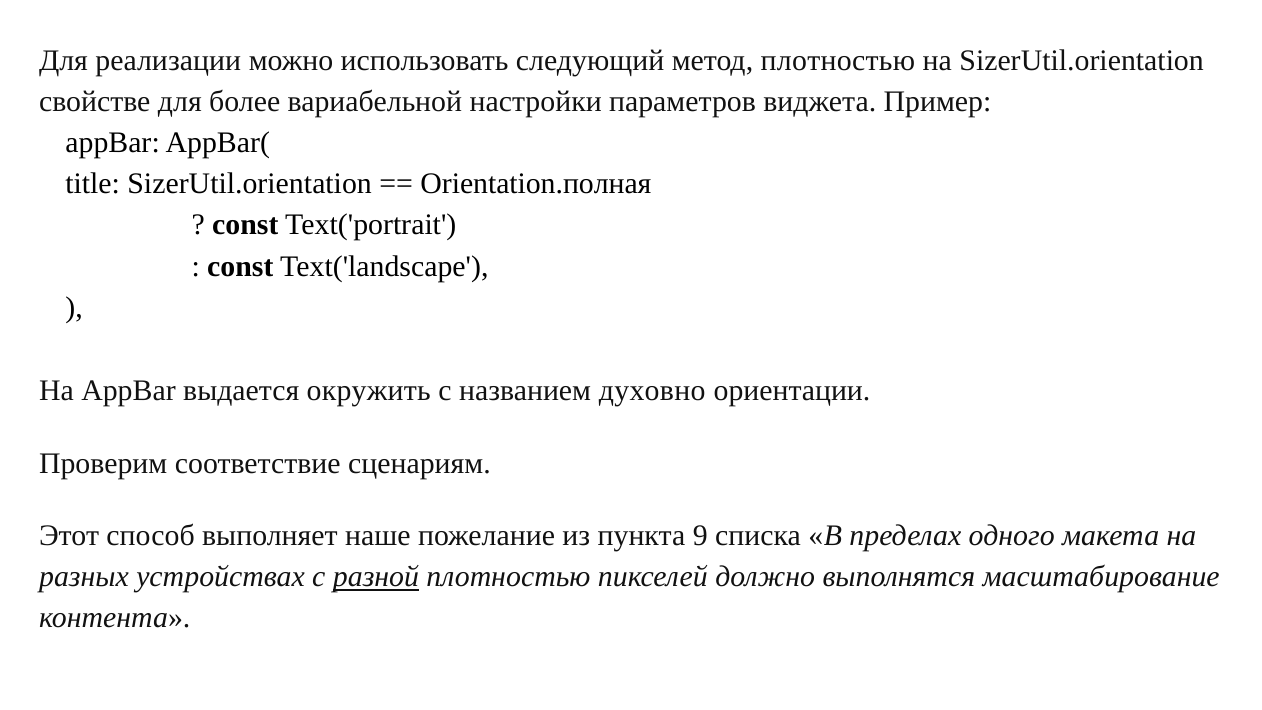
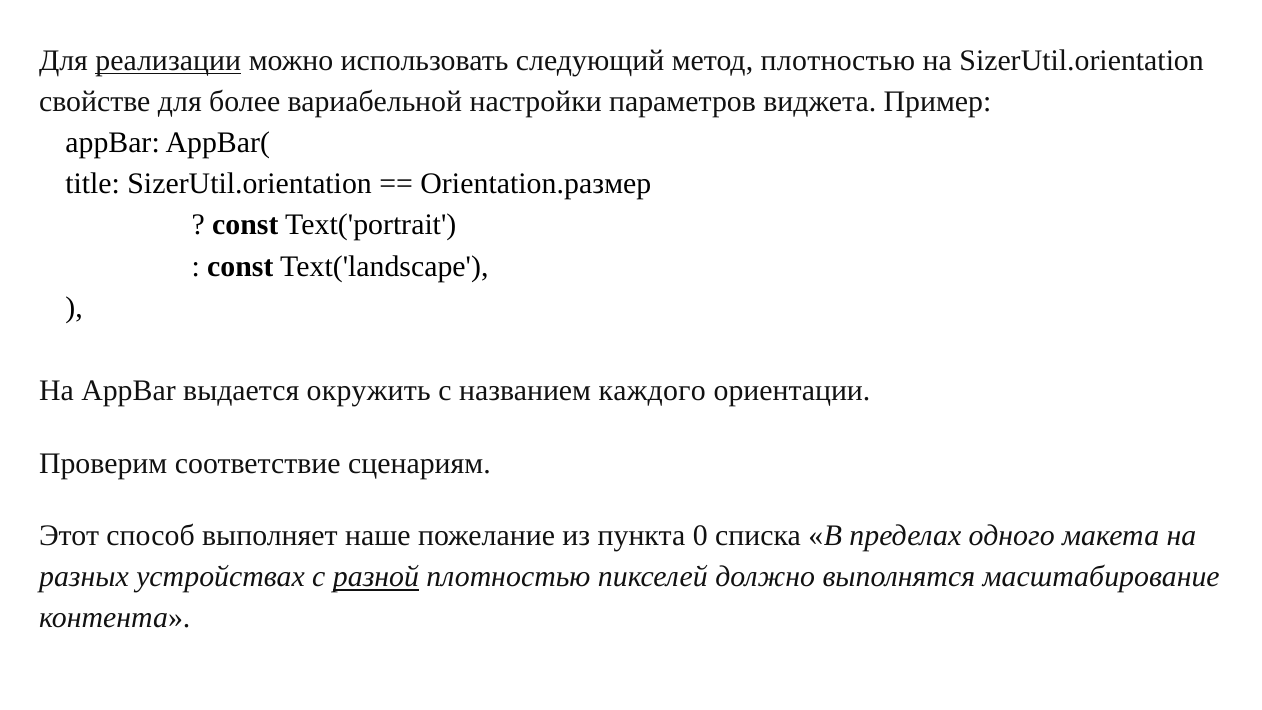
реализации underline: none -> present
Orientation.полная: Orientation.полная -> Orientation.размер
духовно: духовно -> каждого
9: 9 -> 0
